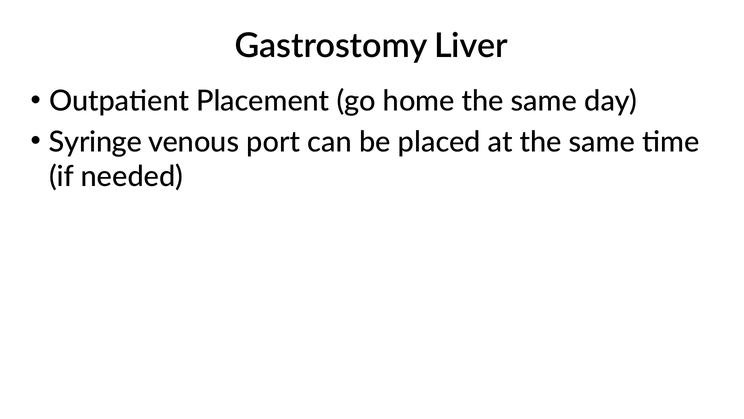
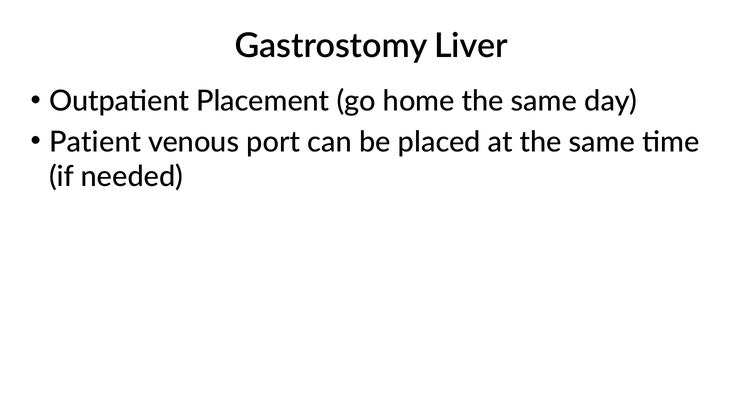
Syringe: Syringe -> Patient
